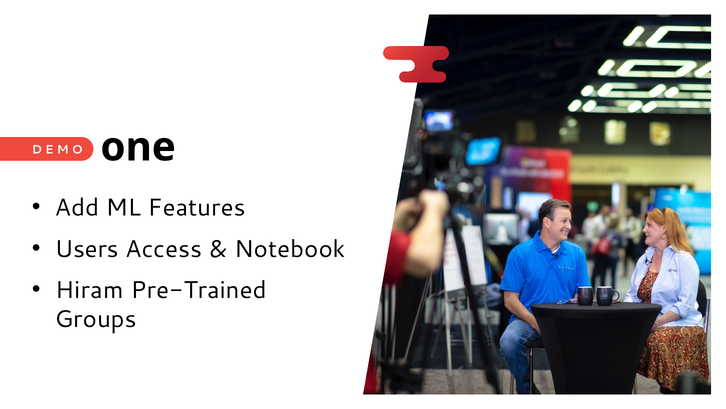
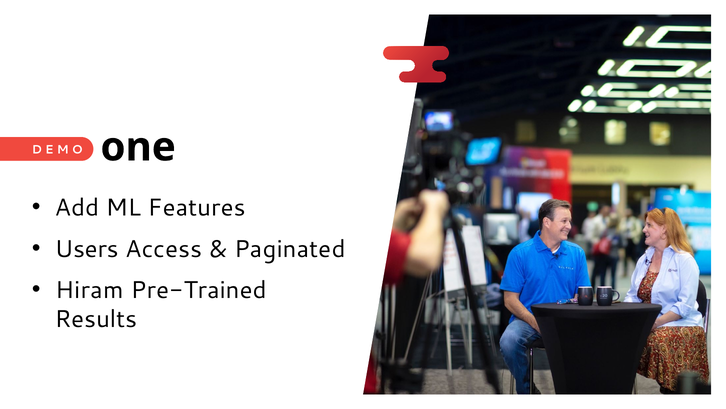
Notebook: Notebook -> Paginated
Groups: Groups -> Results
